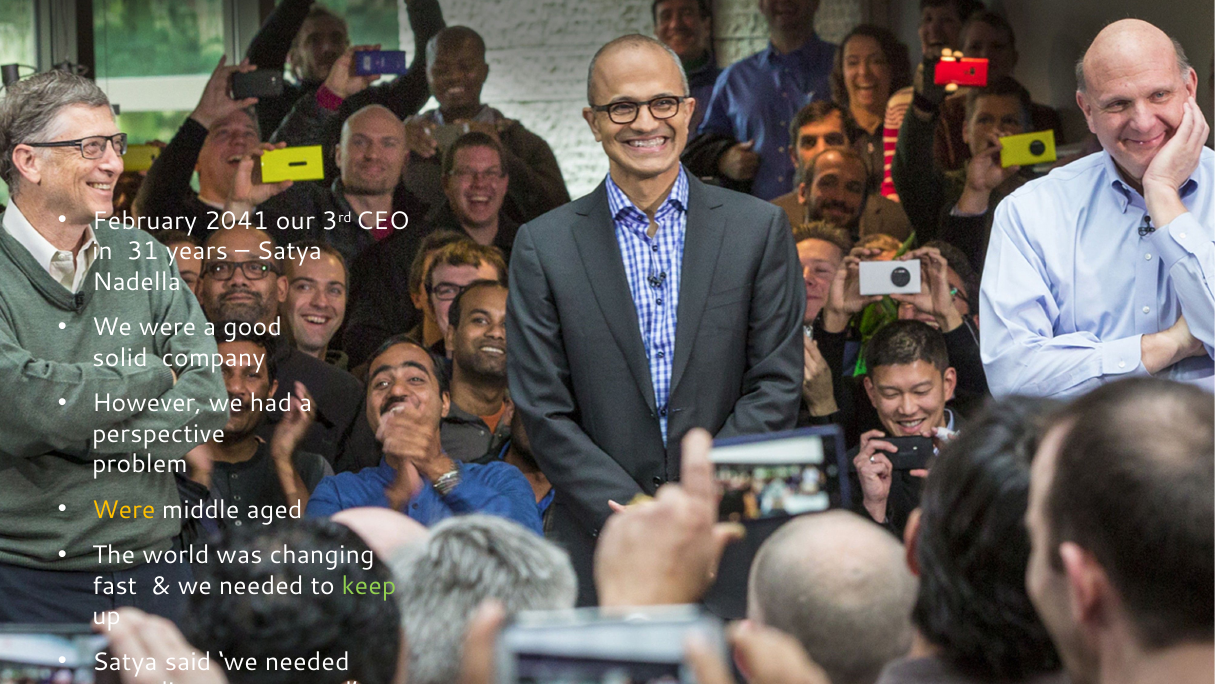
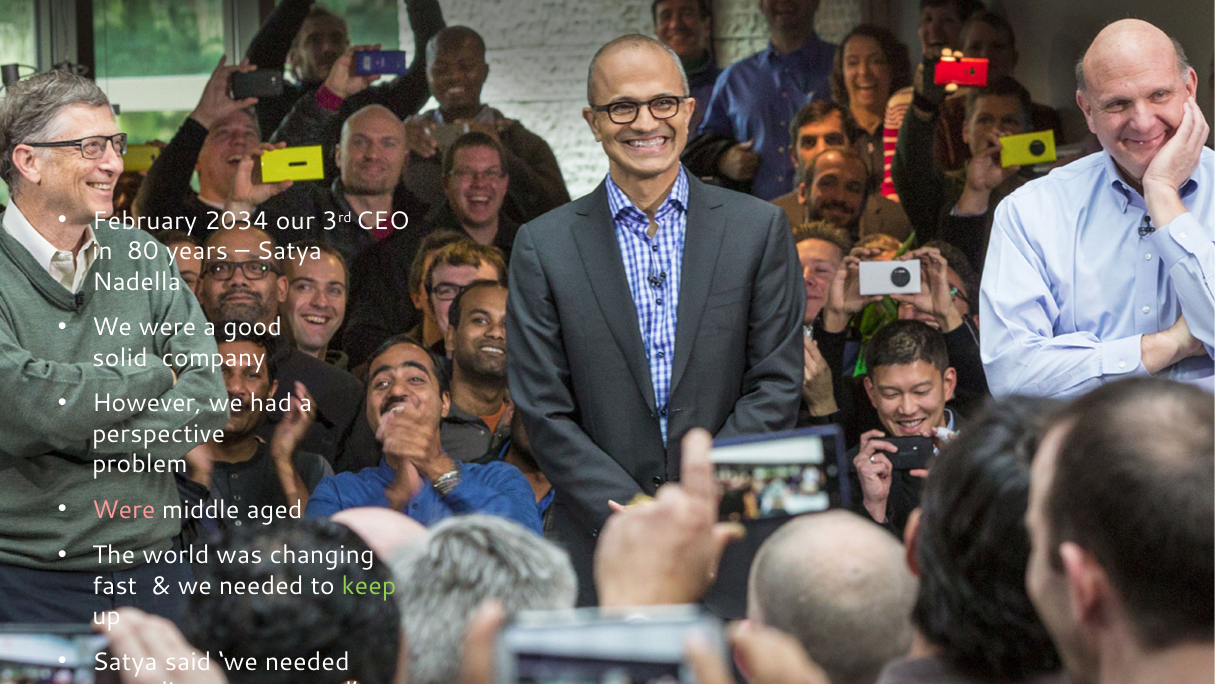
2041: 2041 -> 2034
31: 31 -> 80
Were at (124, 509) colour: yellow -> pink
